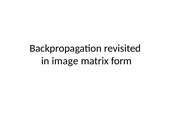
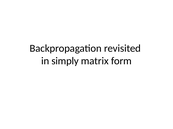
image: image -> simply
